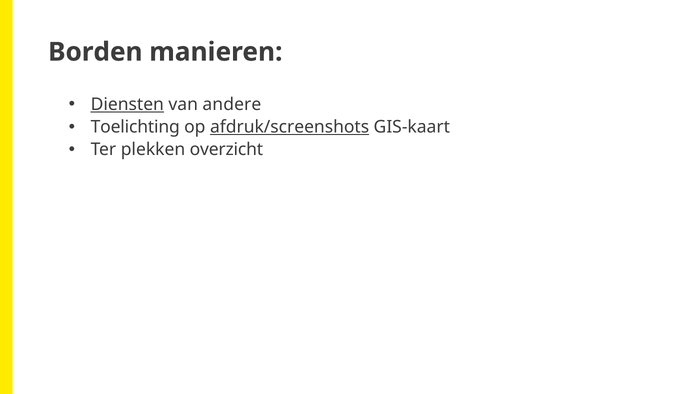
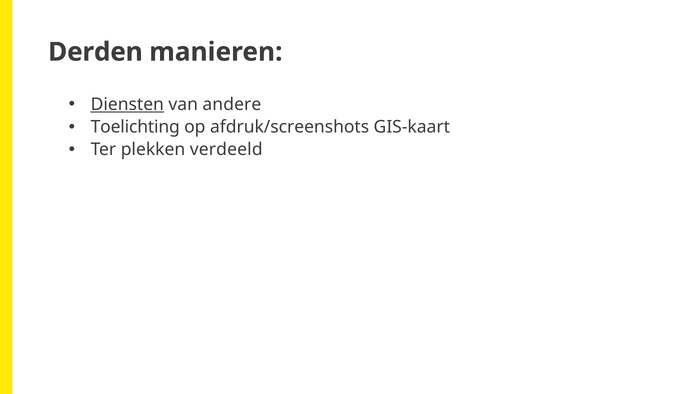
Borden: Borden -> Derden
afdruk/screenshots underline: present -> none
overzicht: overzicht -> verdeeld
